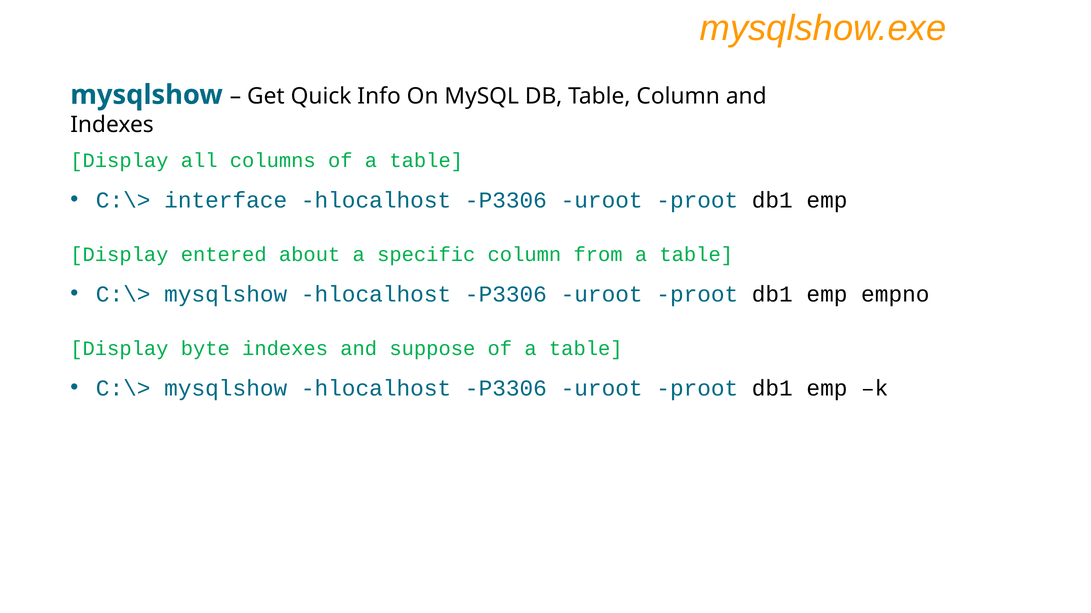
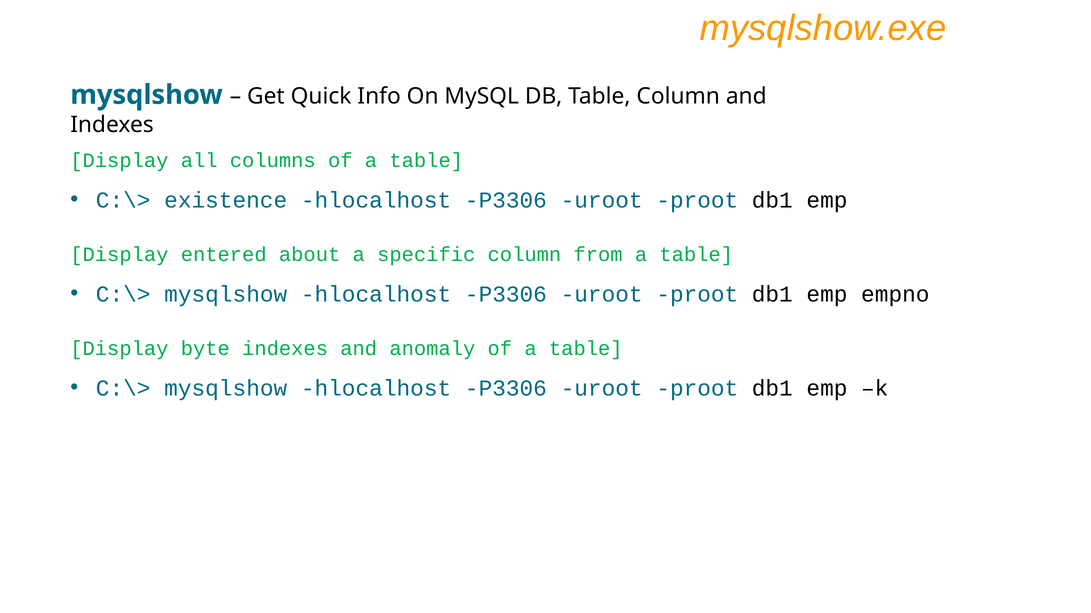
interface: interface -> existence
suppose: suppose -> anomaly
